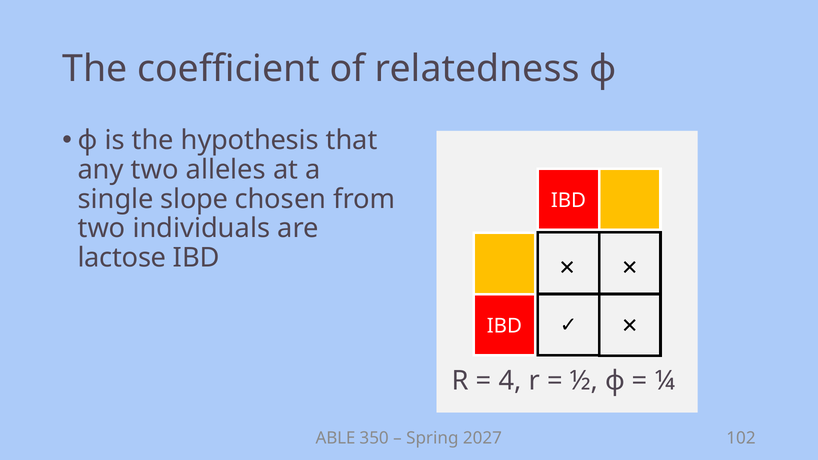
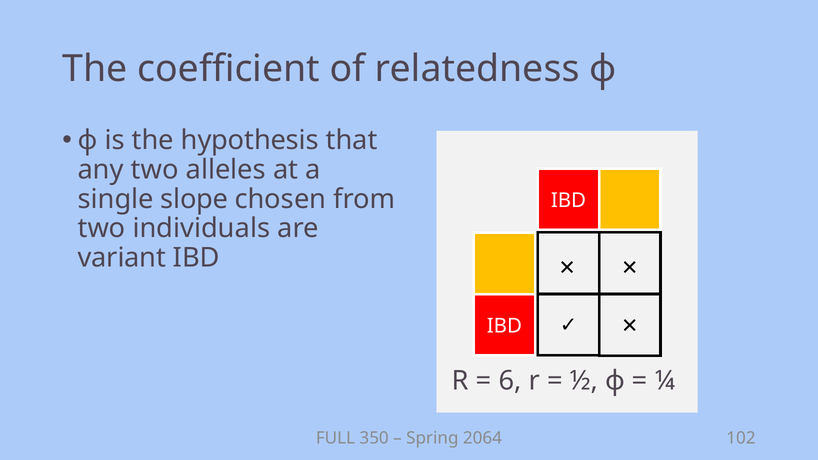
lactose: lactose -> variant
4: 4 -> 6
ABLE: ABLE -> FULL
2027: 2027 -> 2064
